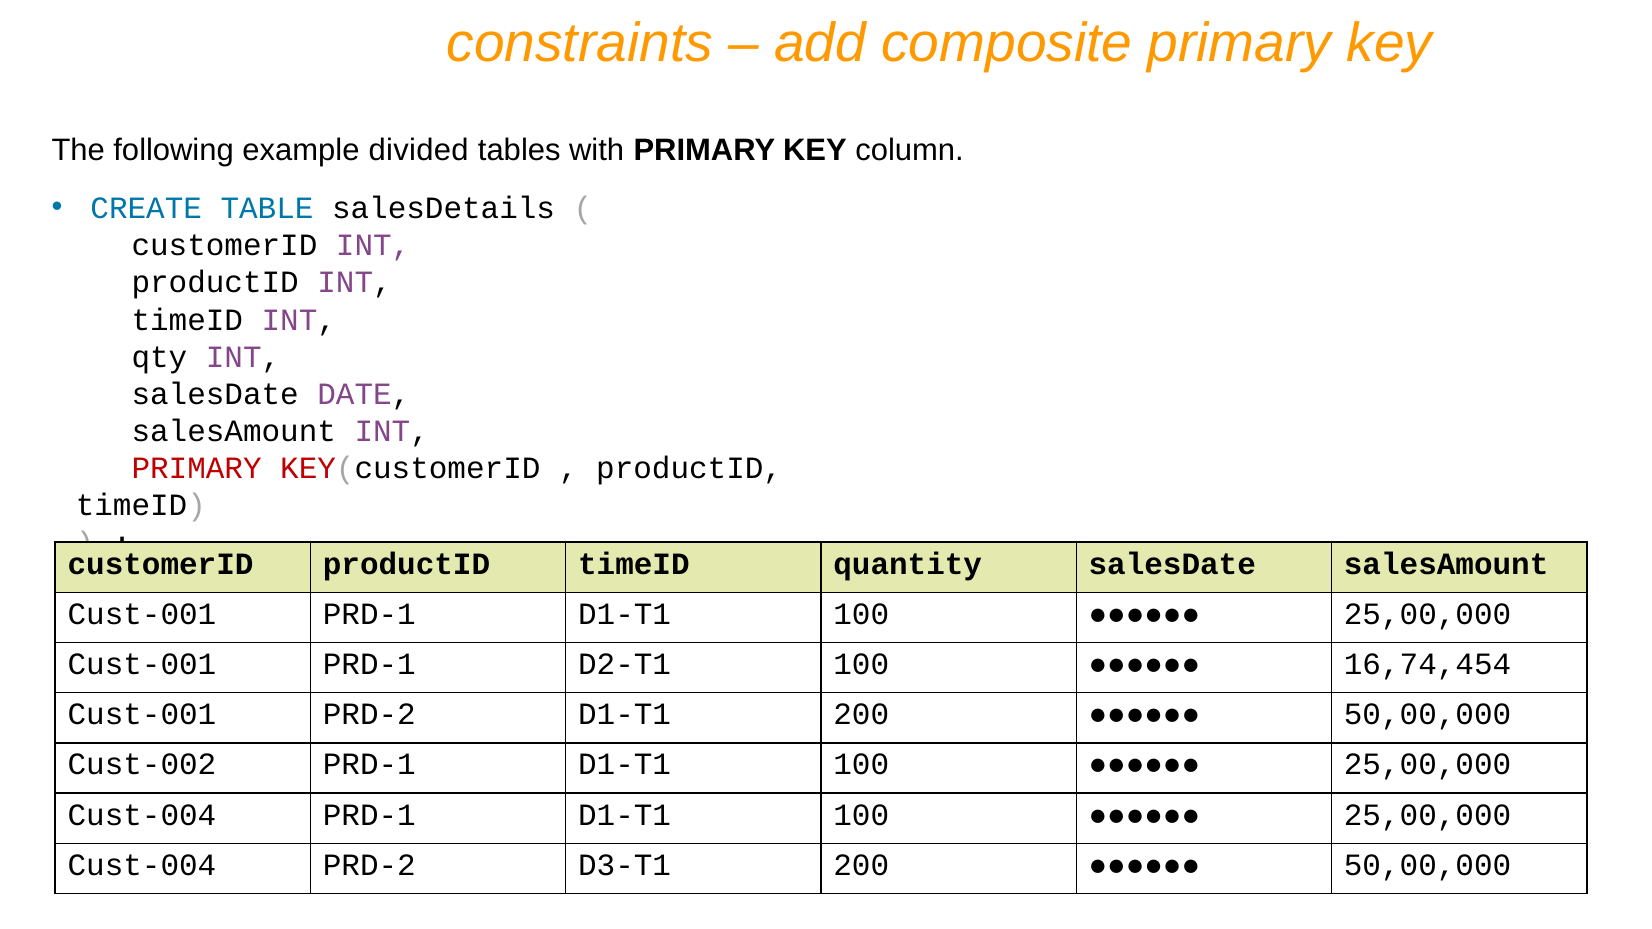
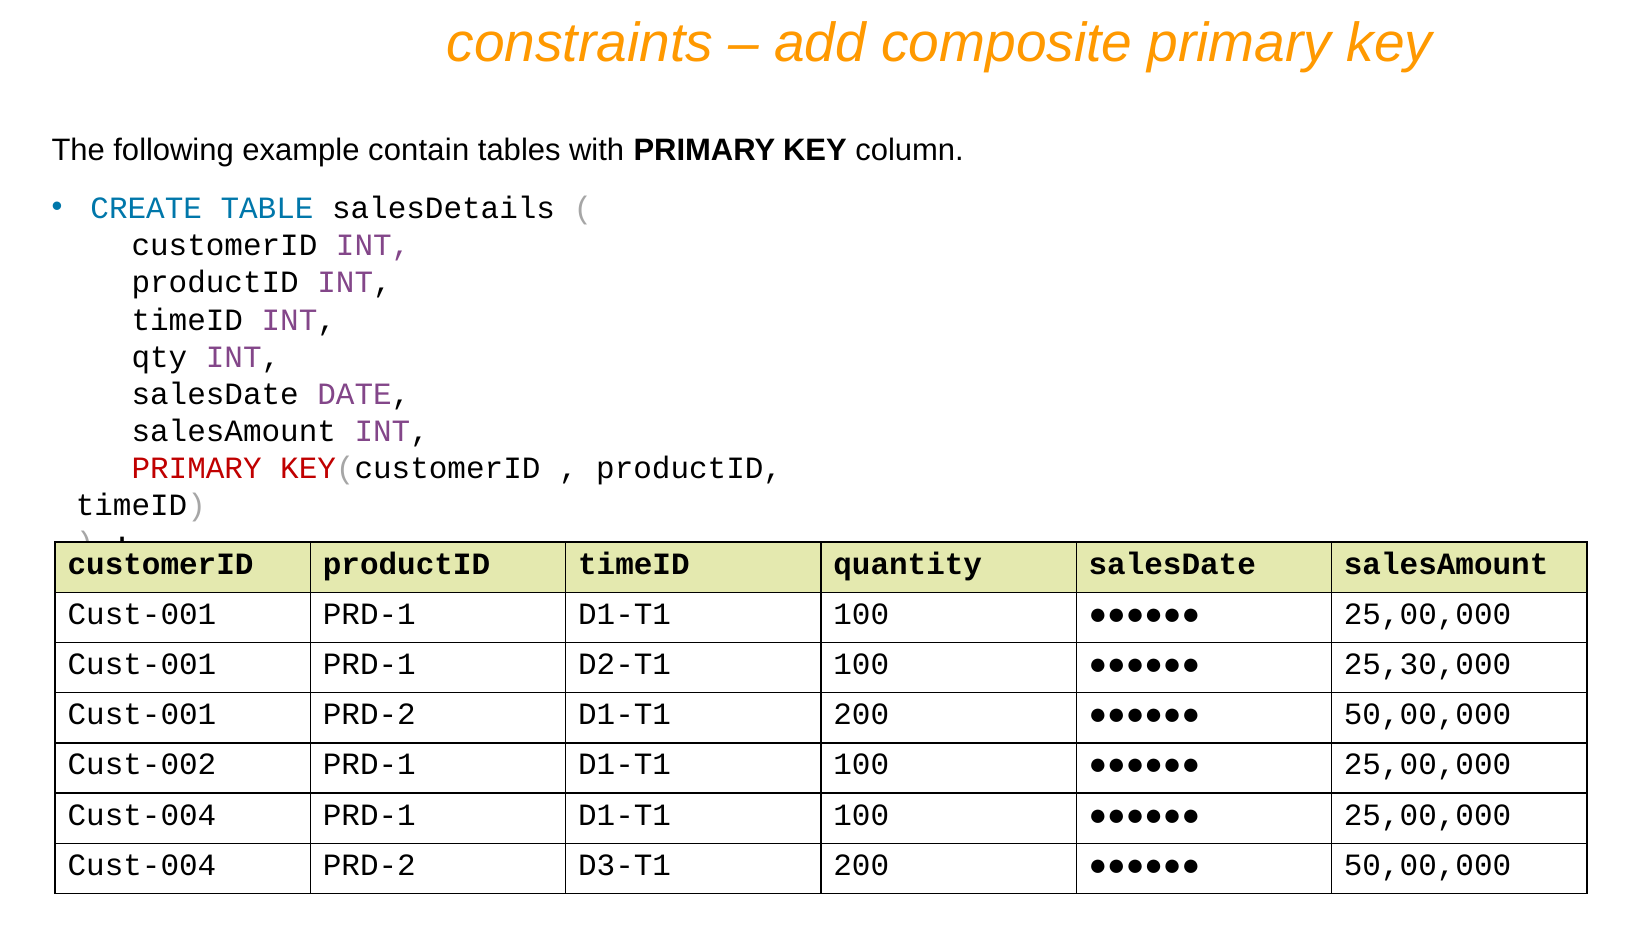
divided: divided -> contain
16,74,454: 16,74,454 -> 25,30,000
